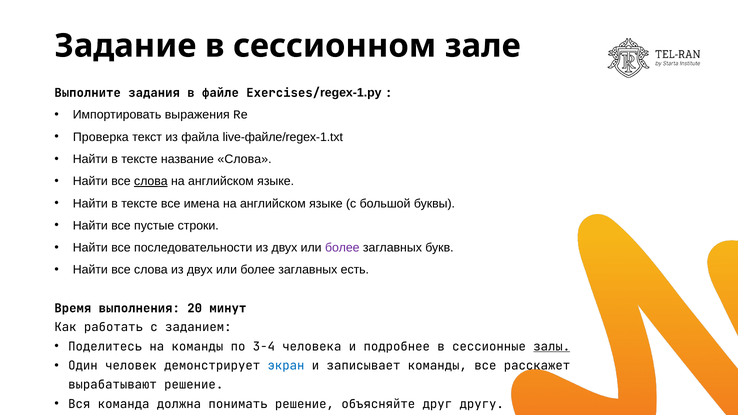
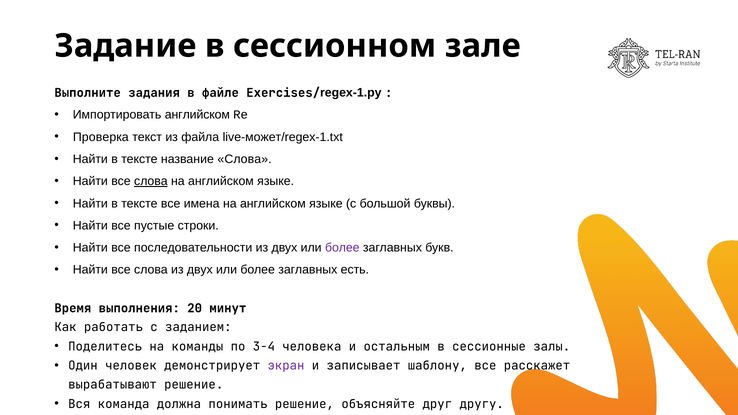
Импортировать выражения: выражения -> английском
live-файле/regex-1.txt: live-файле/regex-1.txt -> live-может/regex-1.txt
подробнее: подробнее -> остальным
залы underline: present -> none
экран colour: blue -> purple
записывает команды: команды -> шаблону
